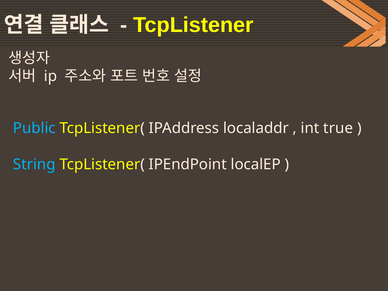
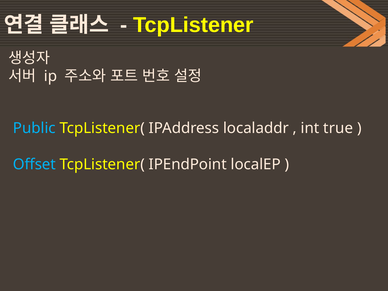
String: String -> Offset
